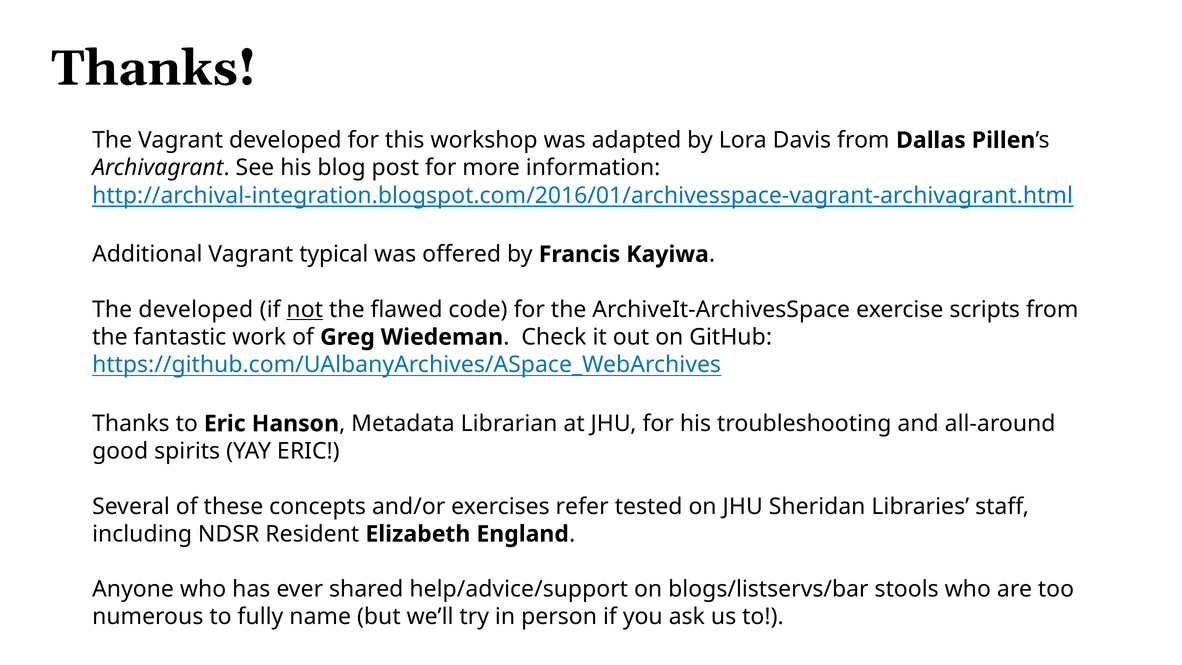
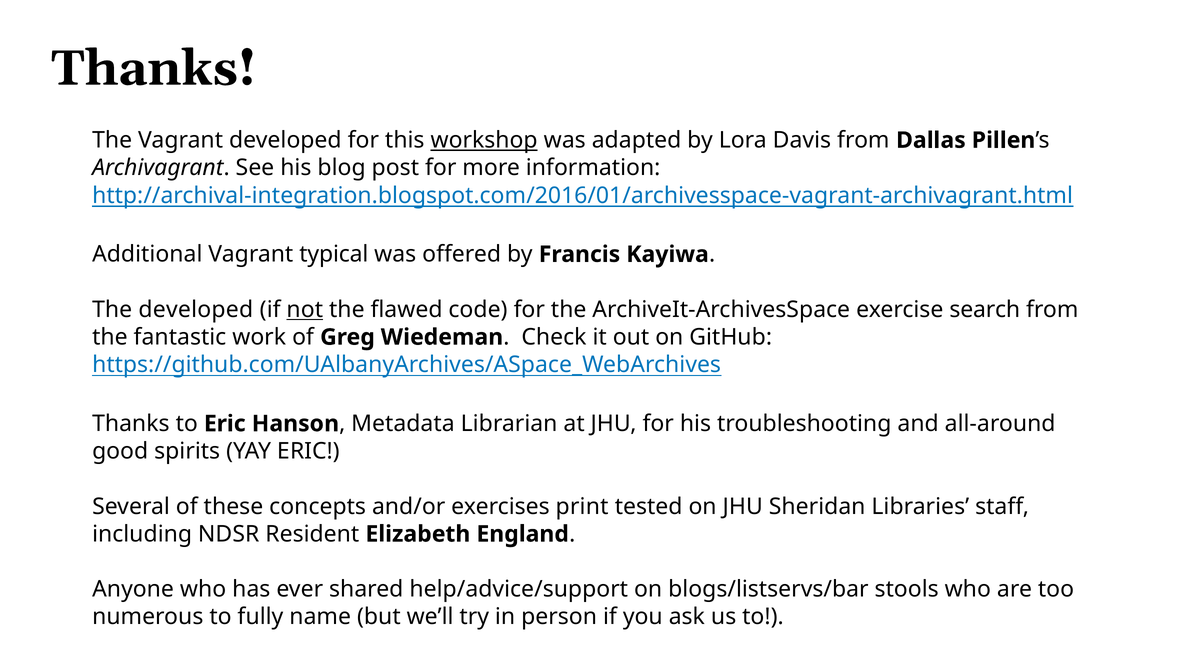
workshop underline: none -> present
scripts: scripts -> search
refer: refer -> print
